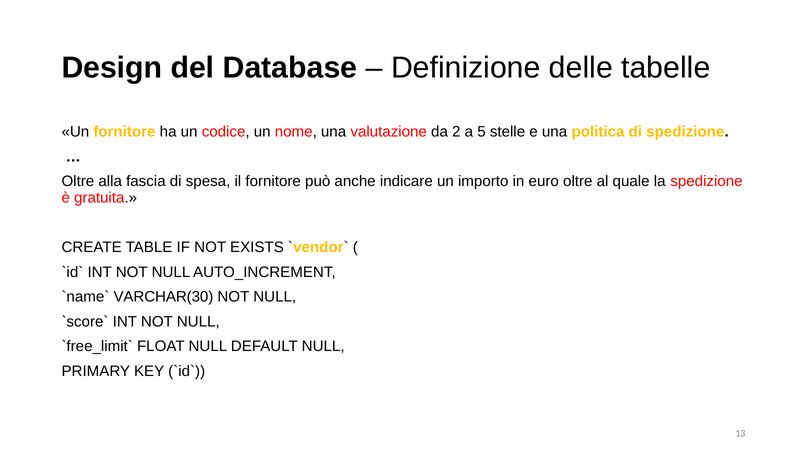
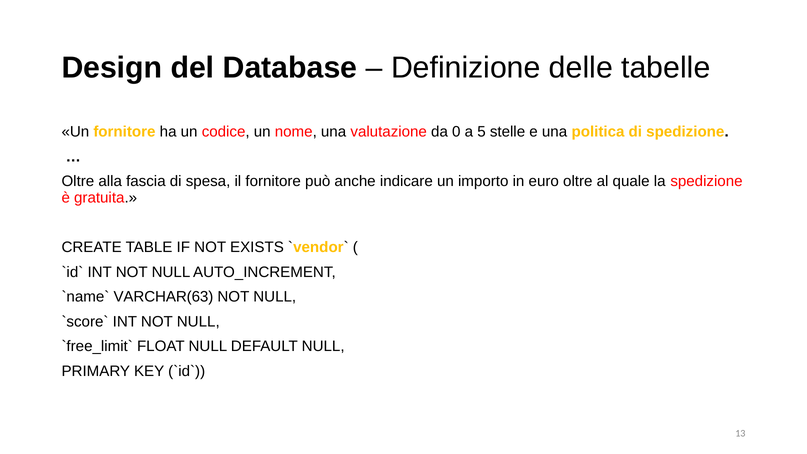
2: 2 -> 0
VARCHAR(30: VARCHAR(30 -> VARCHAR(63
